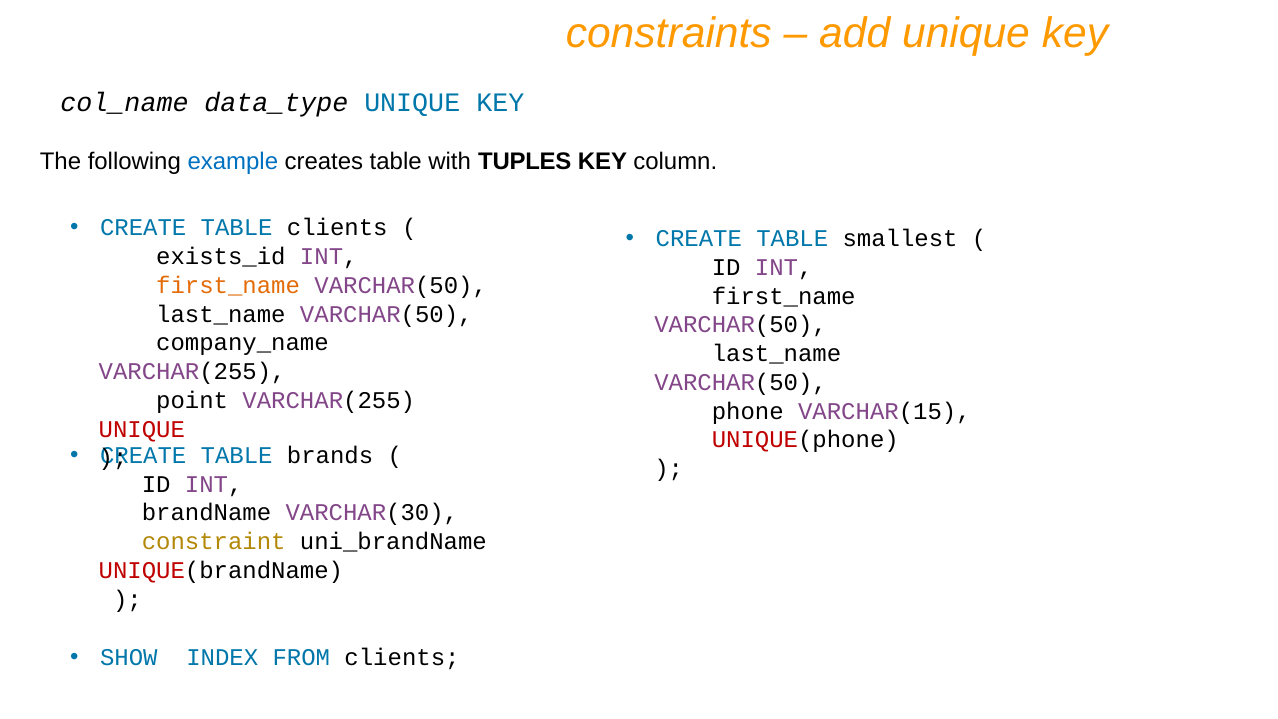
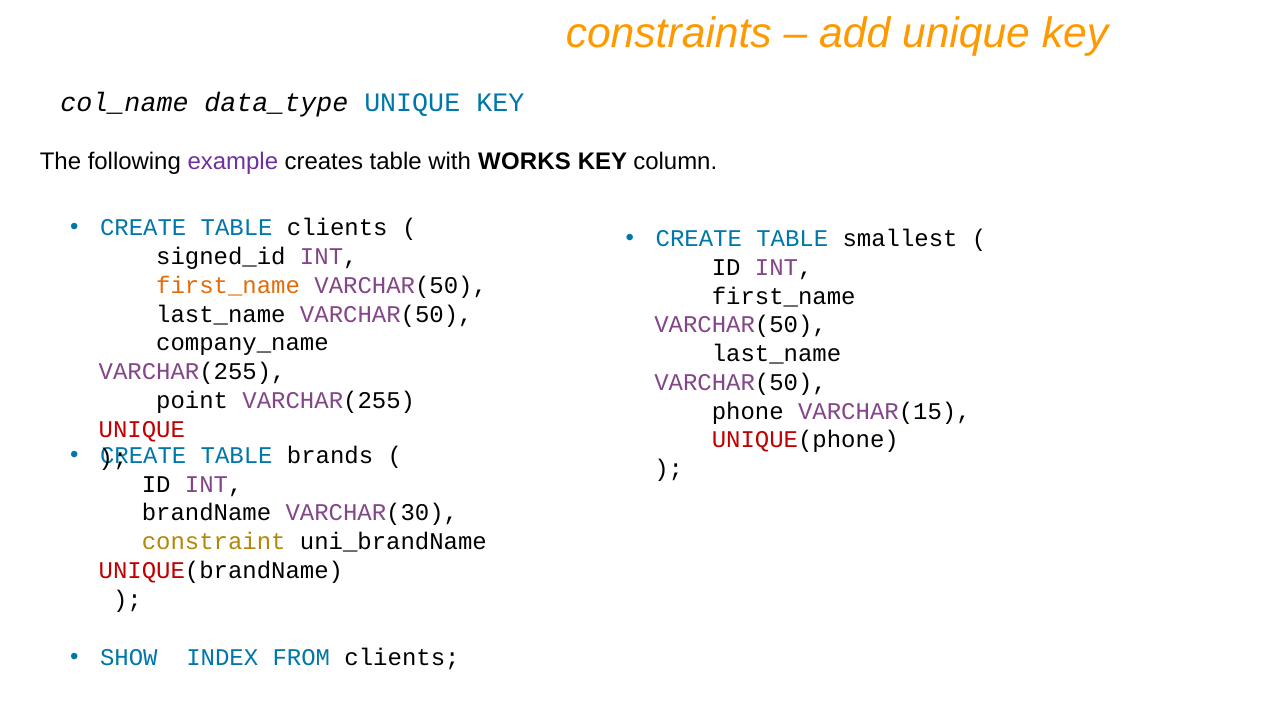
example colour: blue -> purple
TUPLES: TUPLES -> WORKS
exists_id: exists_id -> signed_id
